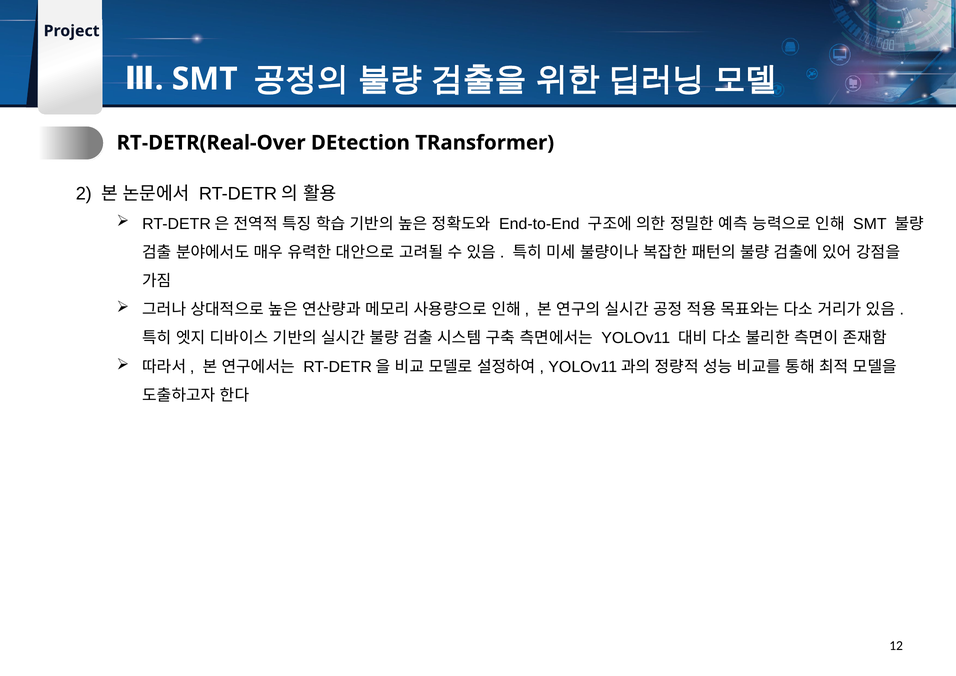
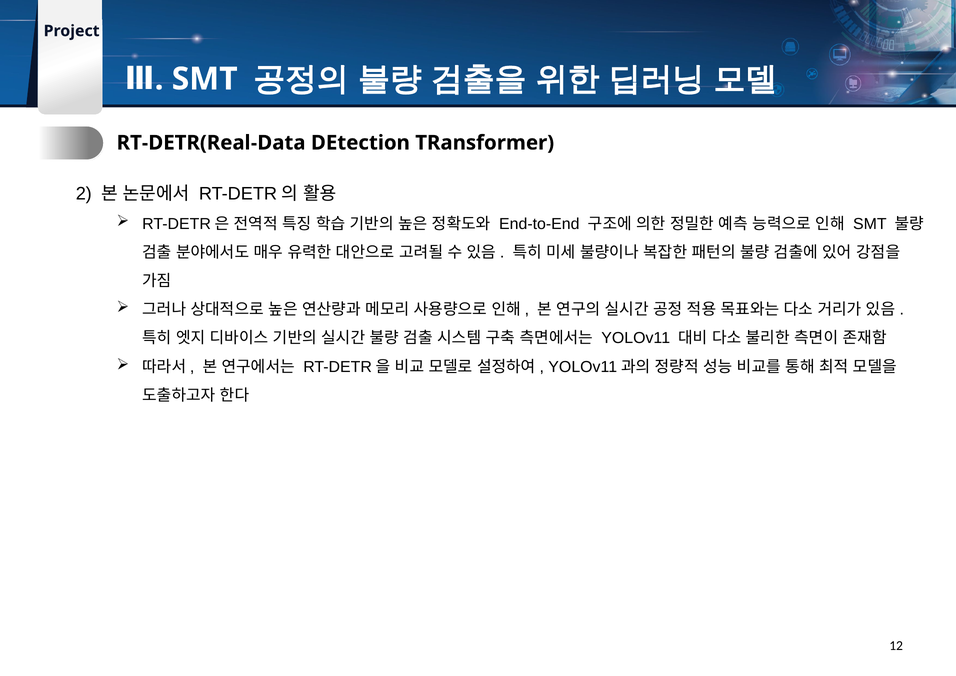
RT-DETR(Real-Over: RT-DETR(Real-Over -> RT-DETR(Real-Data
